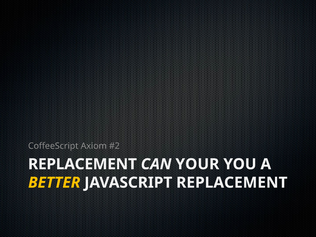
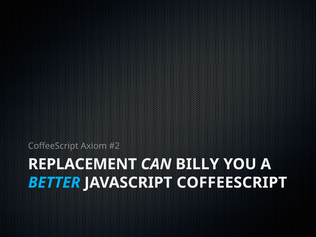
YOUR: YOUR -> BILLY
BETTER colour: yellow -> light blue
JAVASCRIPT REPLACEMENT: REPLACEMENT -> COFFEESCRIPT
